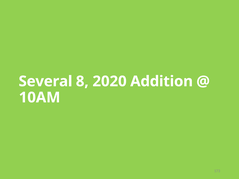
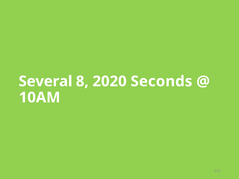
Addition: Addition -> Seconds
